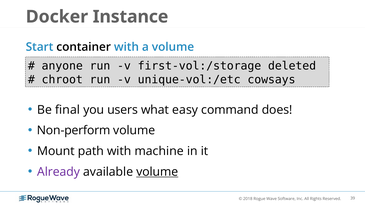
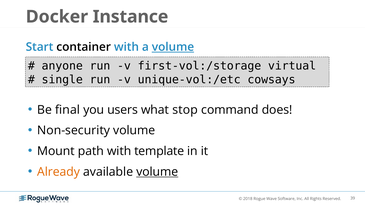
volume at (173, 47) underline: none -> present
deleted: deleted -> virtual
chroot: chroot -> single
easy: easy -> stop
Non-perform: Non-perform -> Non-security
machine: machine -> template
Already colour: purple -> orange
